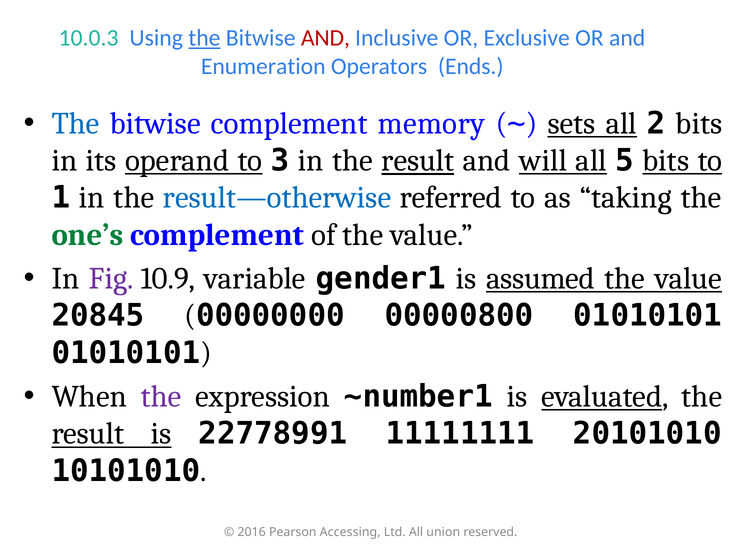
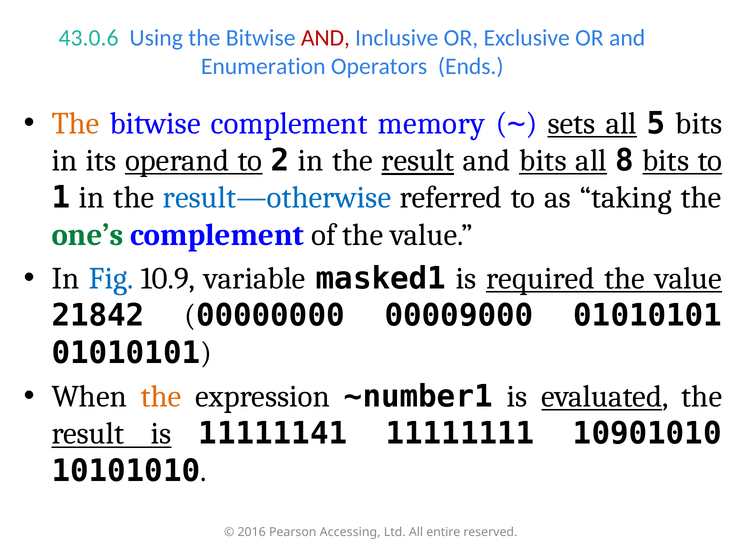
10.0.3: 10.0.3 -> 43.0.6
the at (204, 38) underline: present -> none
The at (75, 123) colour: blue -> orange
2: 2 -> 5
3: 3 -> 2
and will: will -> bits
5: 5 -> 8
Fig colour: purple -> blue
gender1: gender1 -> masked1
assumed: assumed -> required
20845: 20845 -> 21842
00000800: 00000800 -> 00009000
the at (161, 396) colour: purple -> orange
22778991: 22778991 -> 11111141
20101010: 20101010 -> 10901010
union: union -> entire
